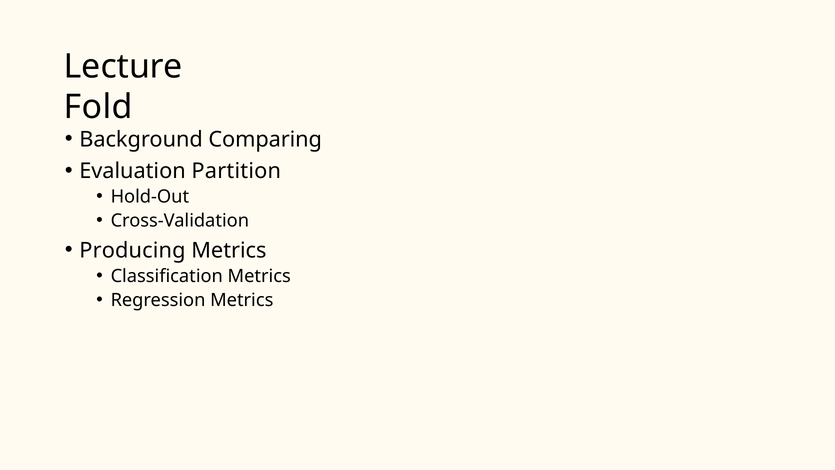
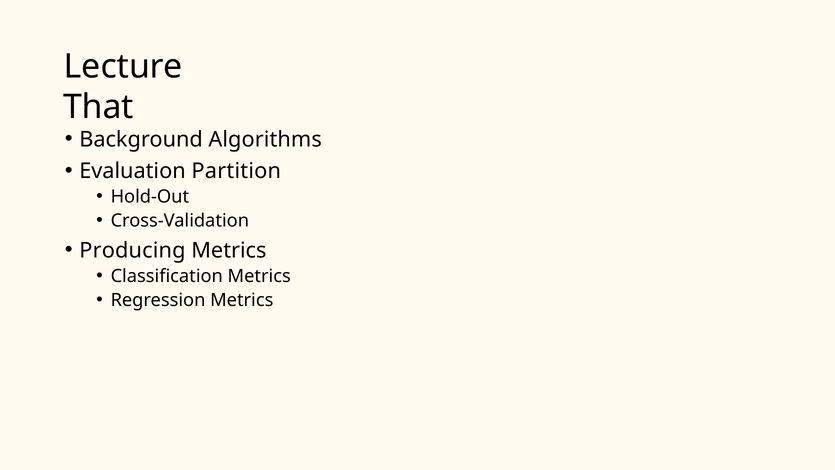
Fold: Fold -> That
Comparing: Comparing -> Algorithms
